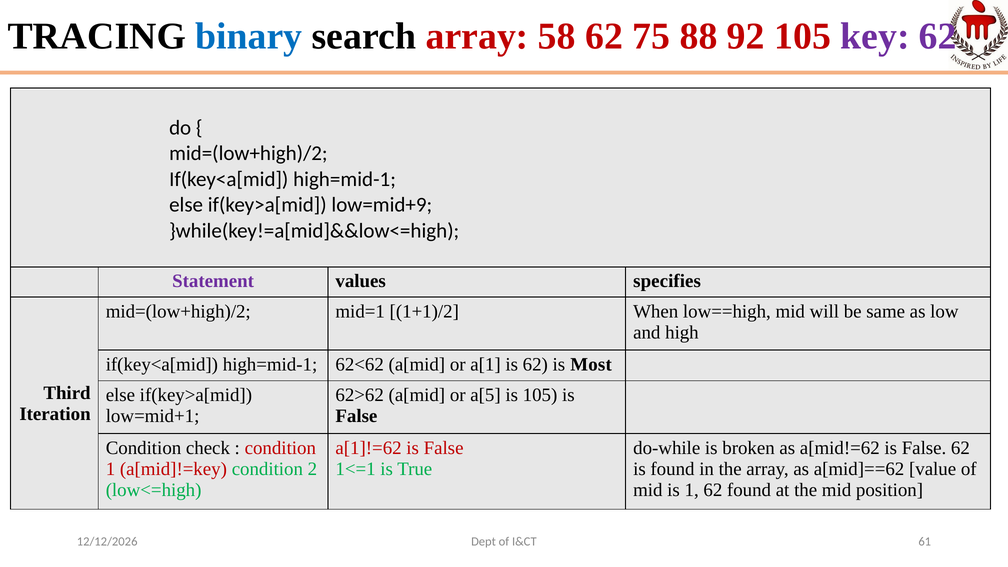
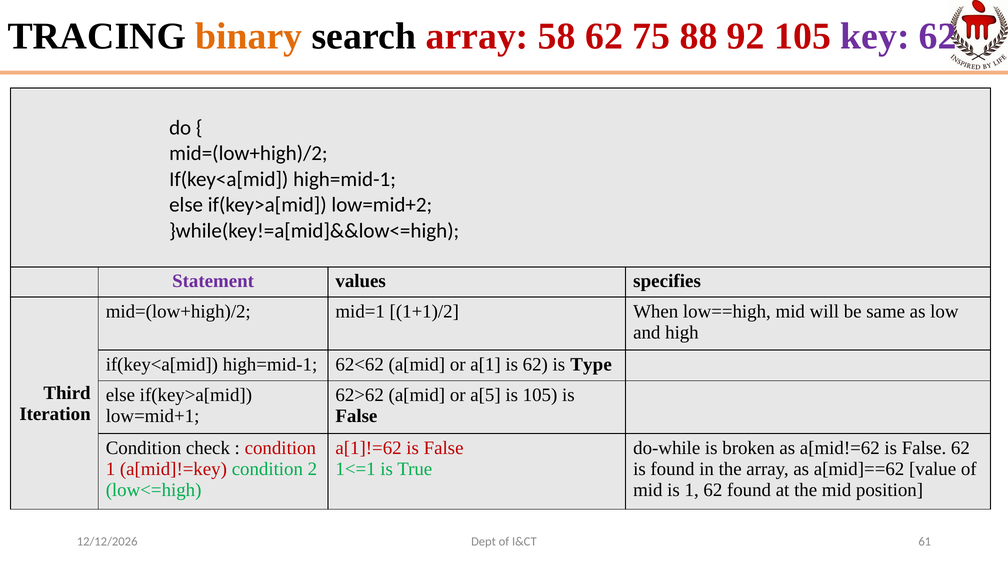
binary colour: blue -> orange
low=mid+9: low=mid+9 -> low=mid+2
Most: Most -> Type
